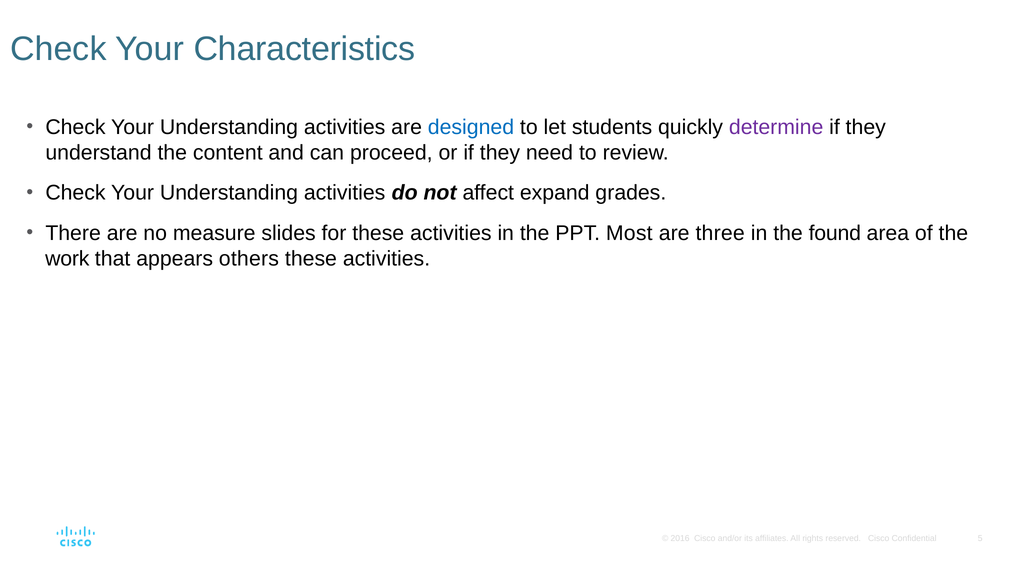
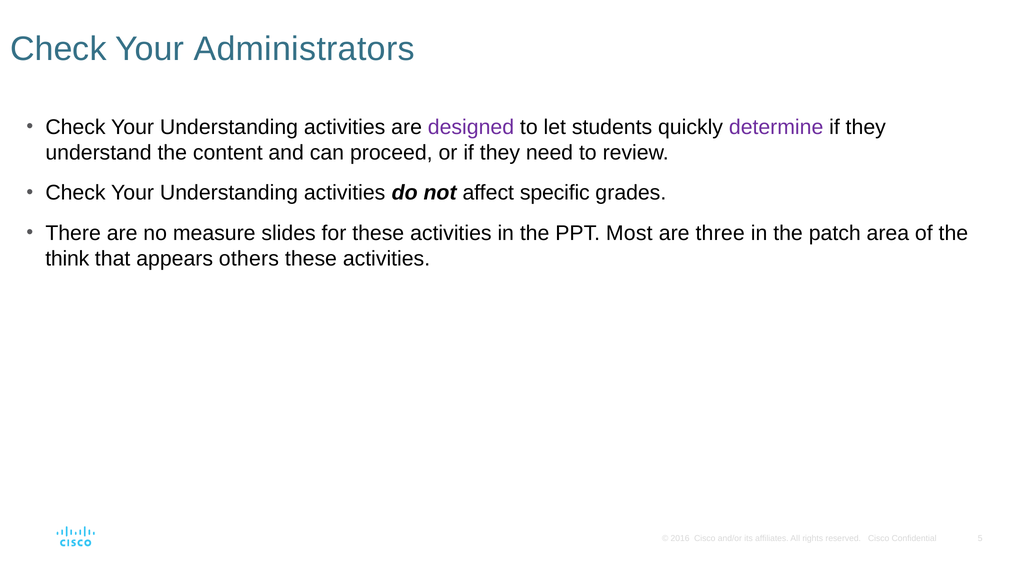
Characteristics: Characteristics -> Administrators
designed colour: blue -> purple
expand: expand -> specific
found: found -> patch
work: work -> think
